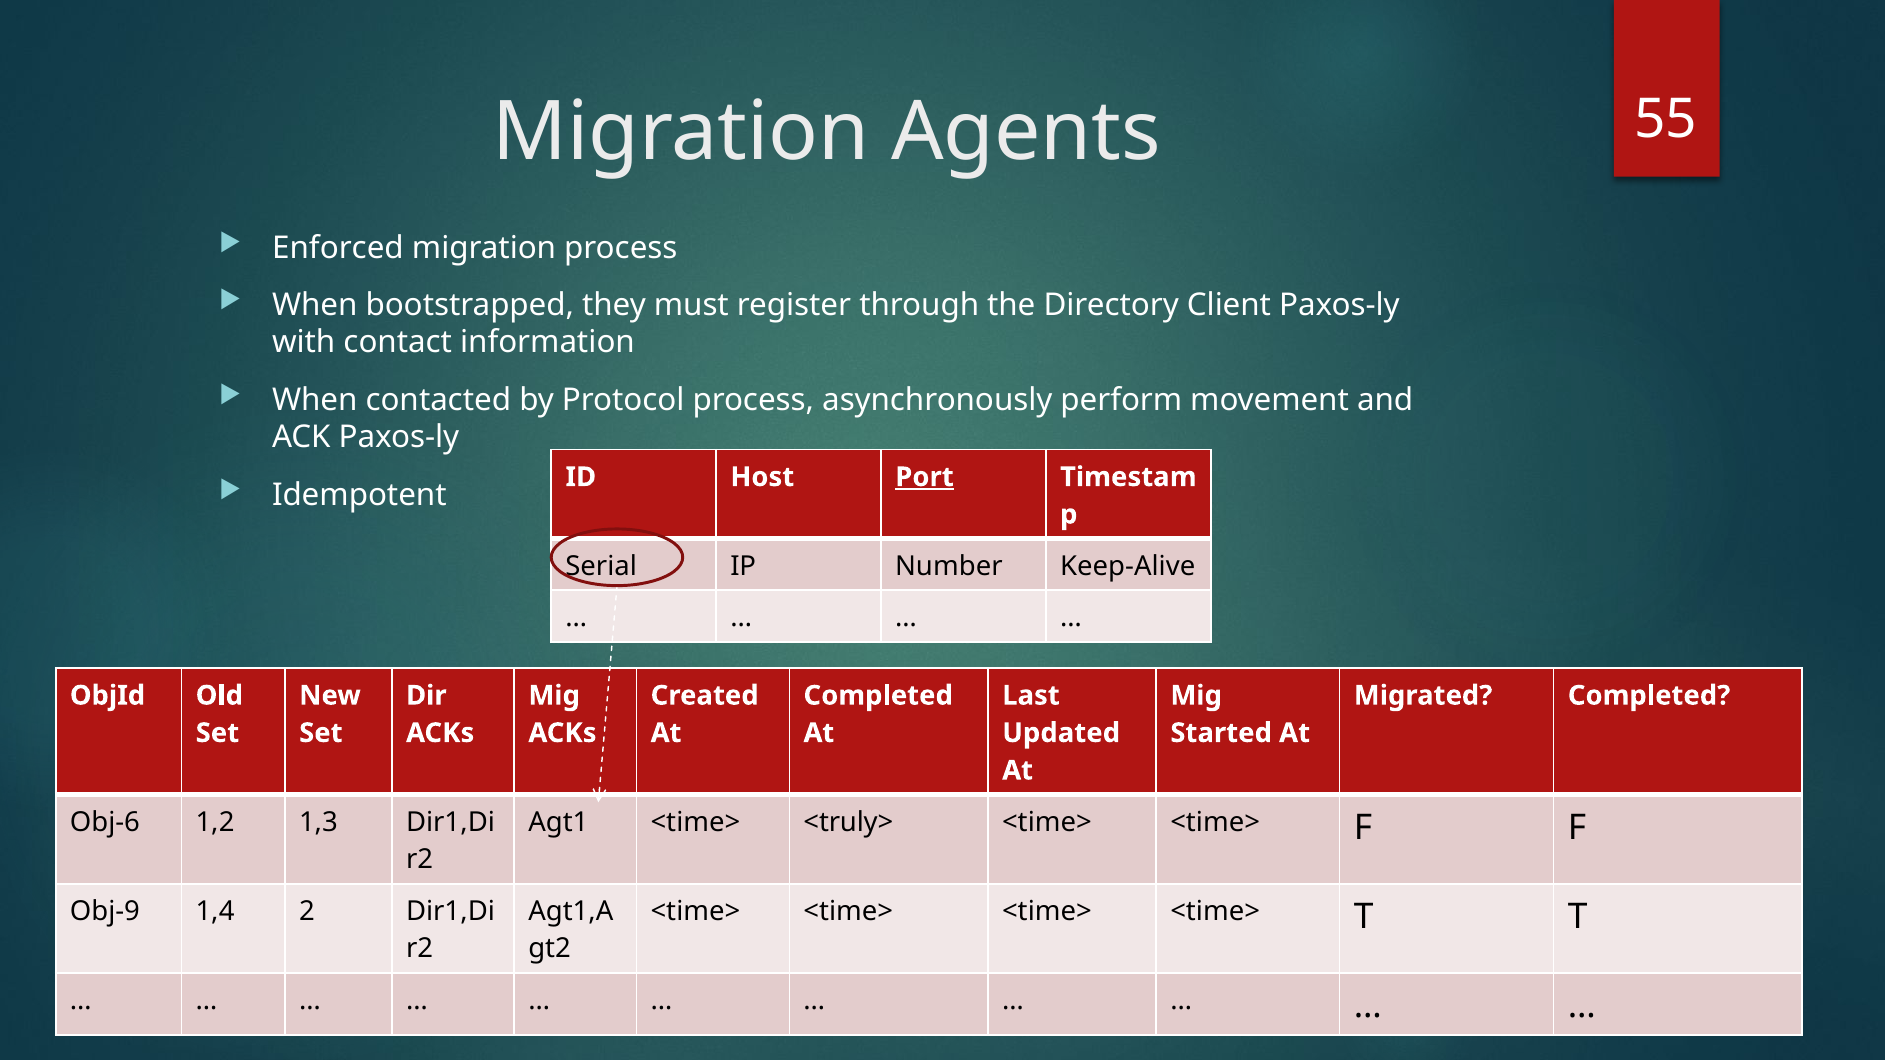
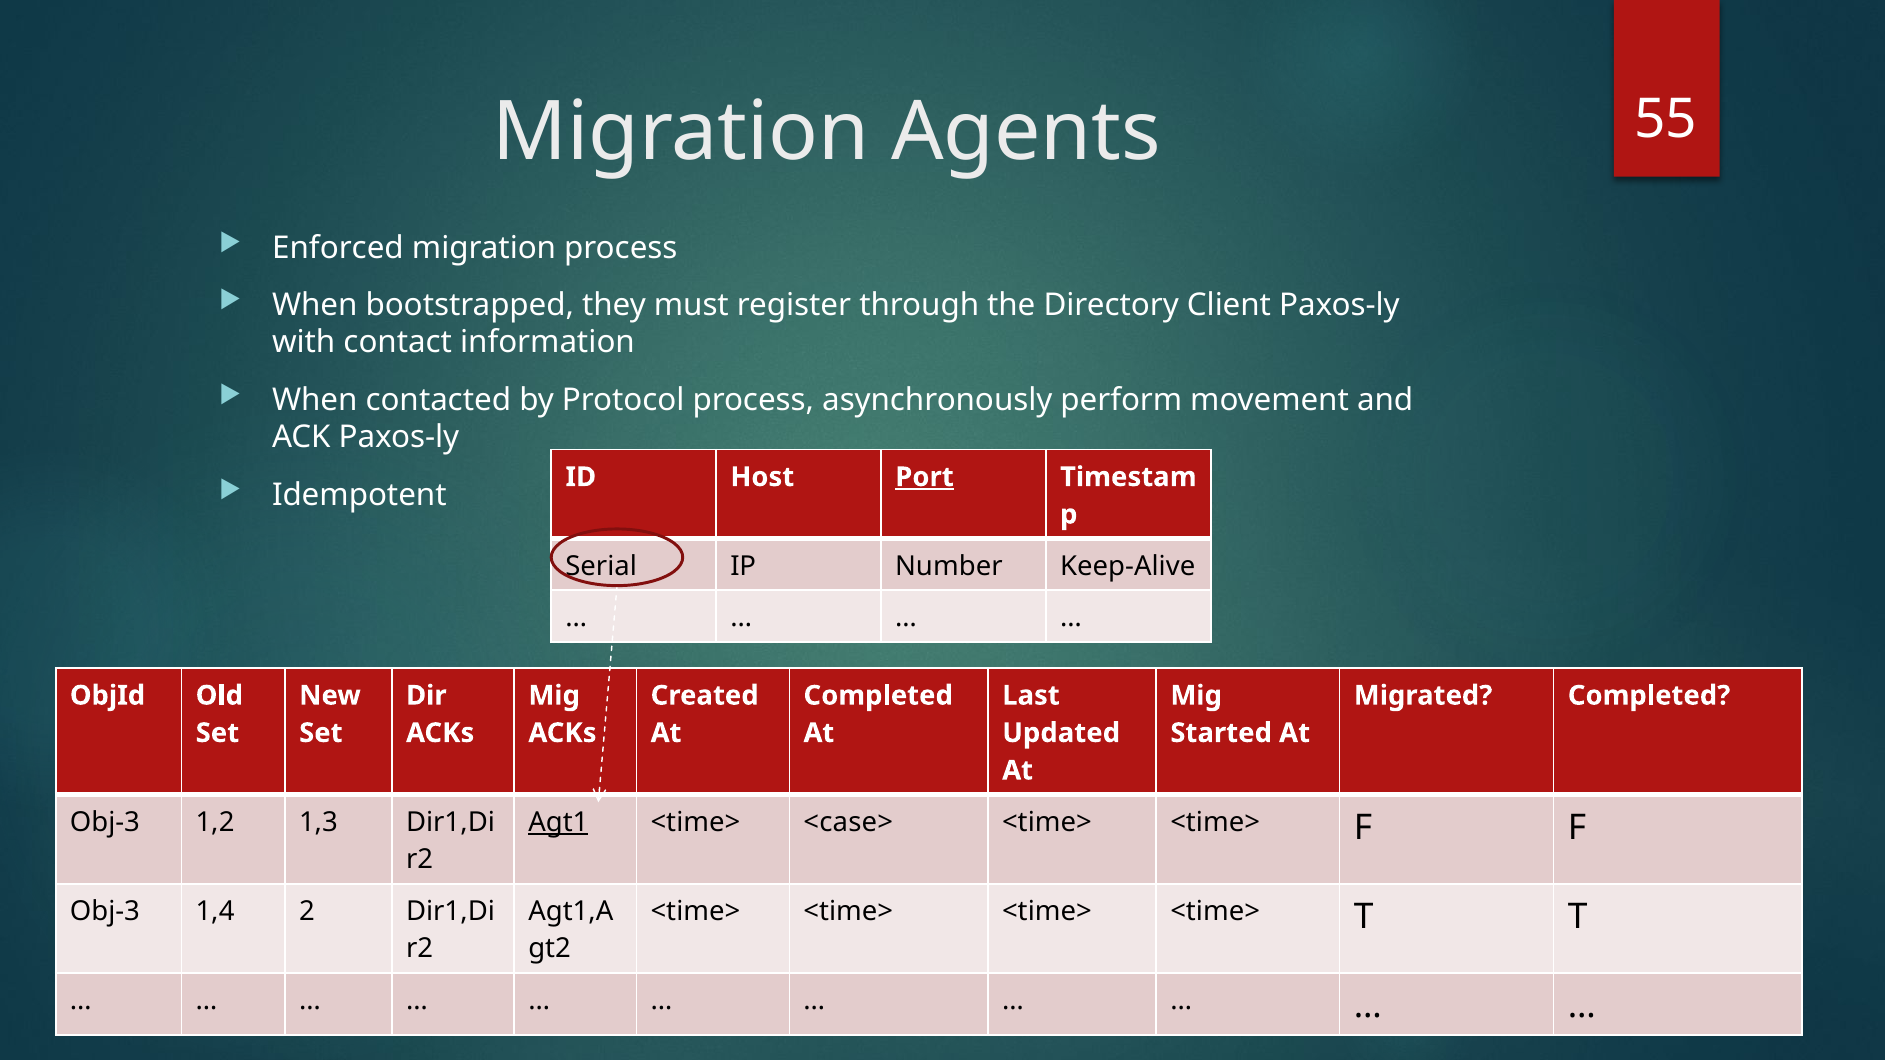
Obj-6 at (105, 822): Obj-6 -> Obj-3
Agt1 underline: none -> present
<truly>: <truly> -> <case>
Obj-9 at (105, 911): Obj-9 -> Obj-3
